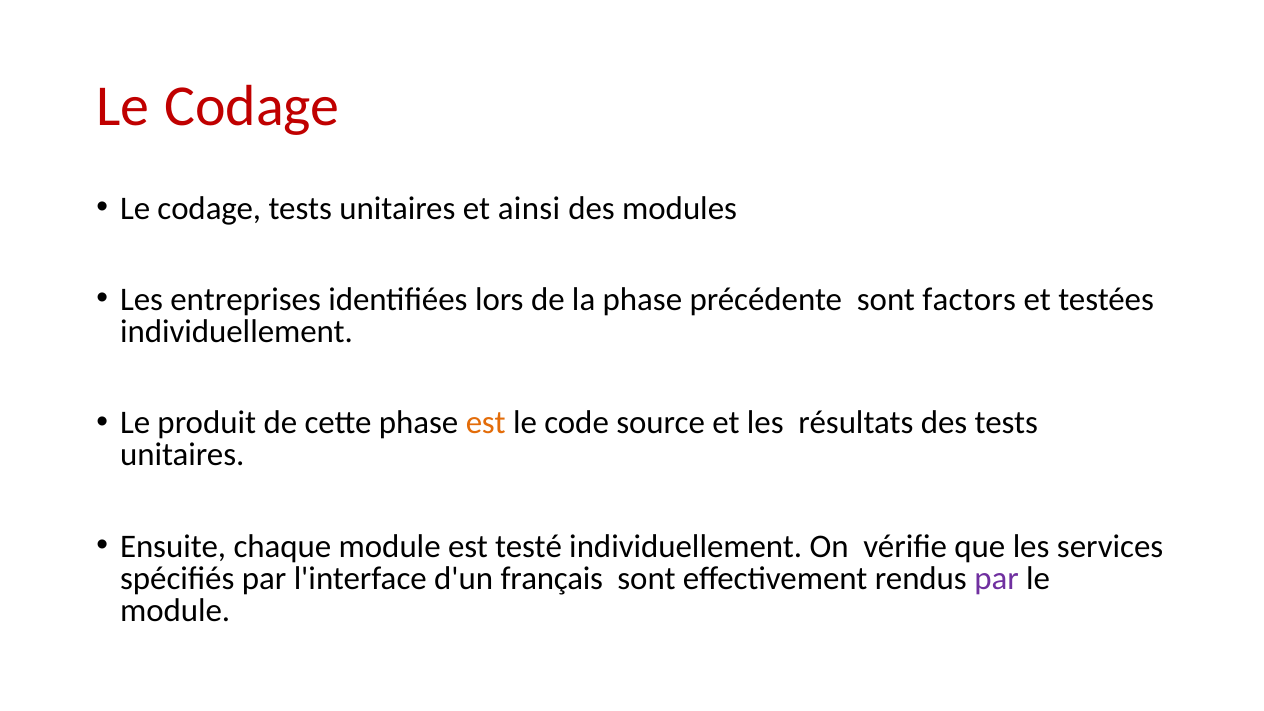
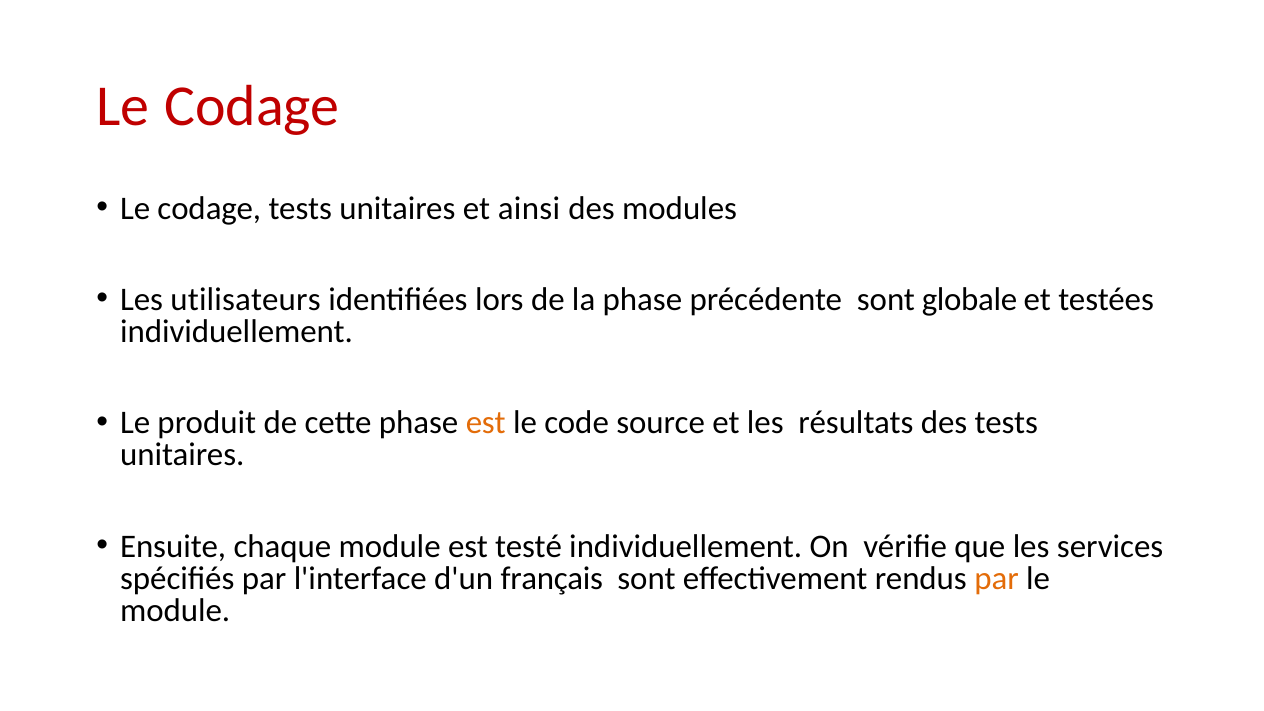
entreprises: entreprises -> utilisateurs
factors: factors -> globale
par at (997, 578) colour: purple -> orange
